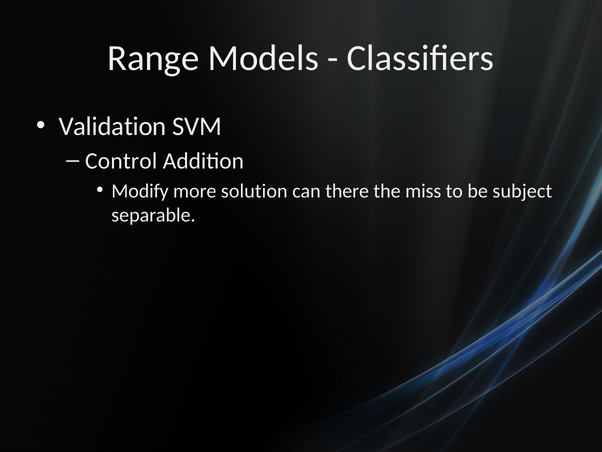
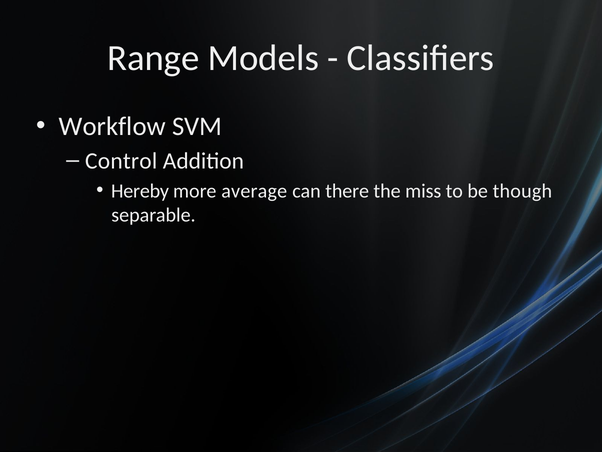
Validation: Validation -> Workflow
Modify: Modify -> Hereby
solution: solution -> average
subject: subject -> though
